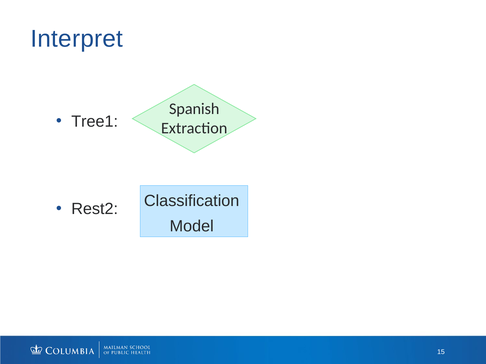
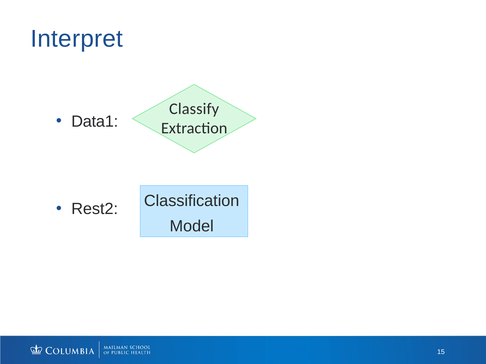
Spanish: Spanish -> Classify
Tree1: Tree1 -> Data1
